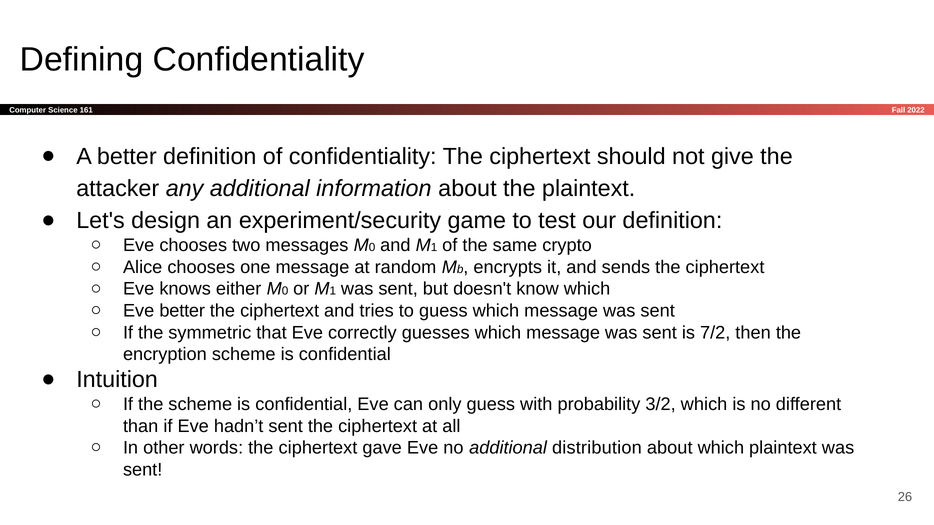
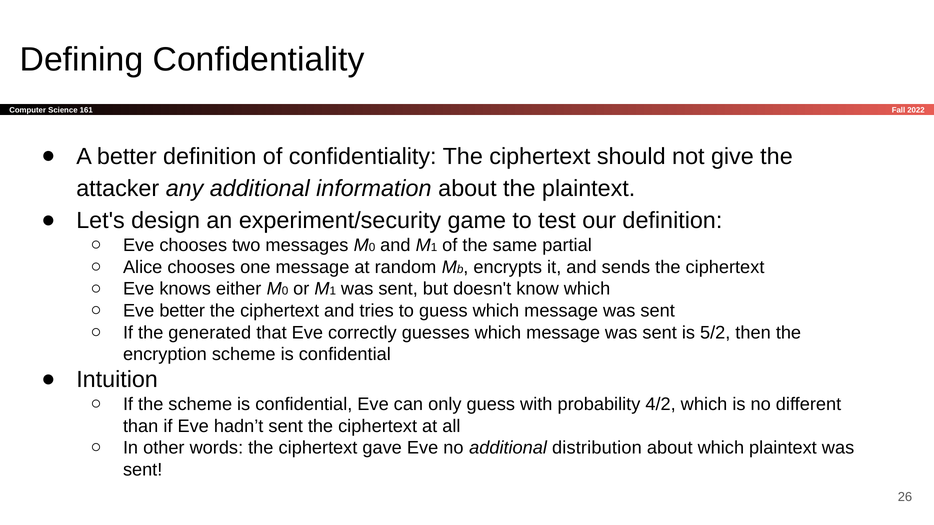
crypto: crypto -> partial
symmetric: symmetric -> generated
7/2: 7/2 -> 5/2
3/2: 3/2 -> 4/2
